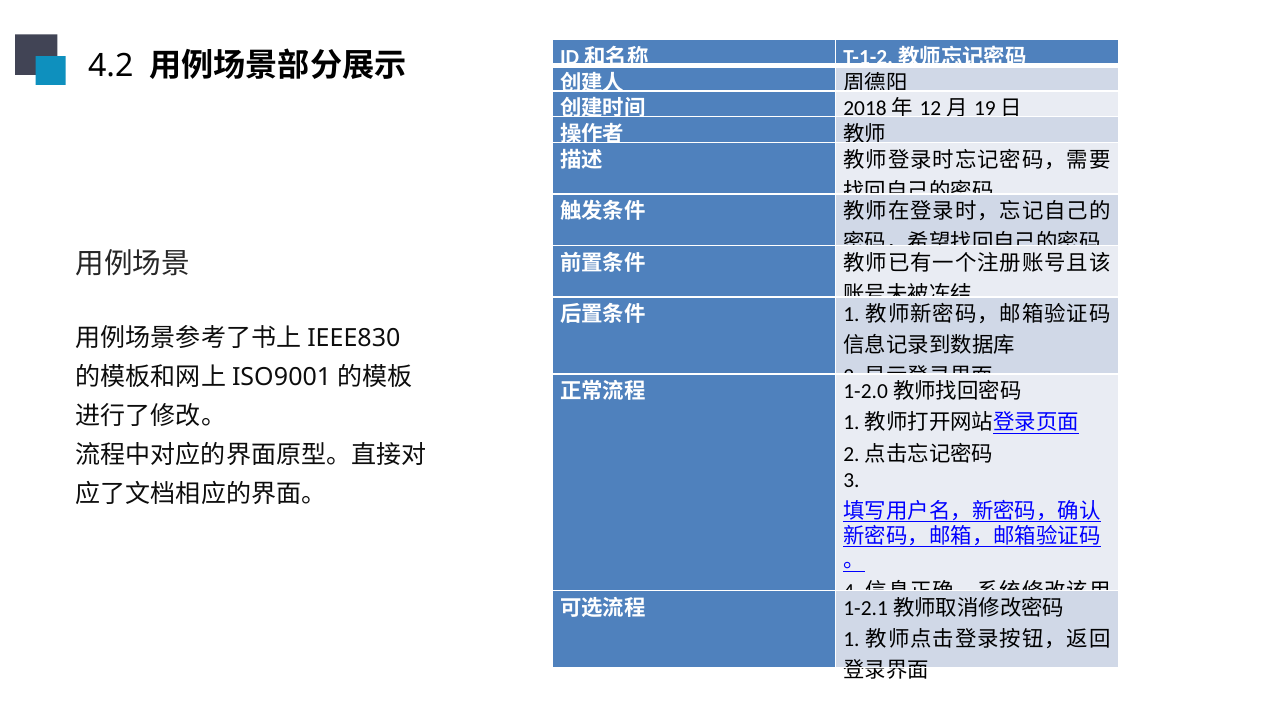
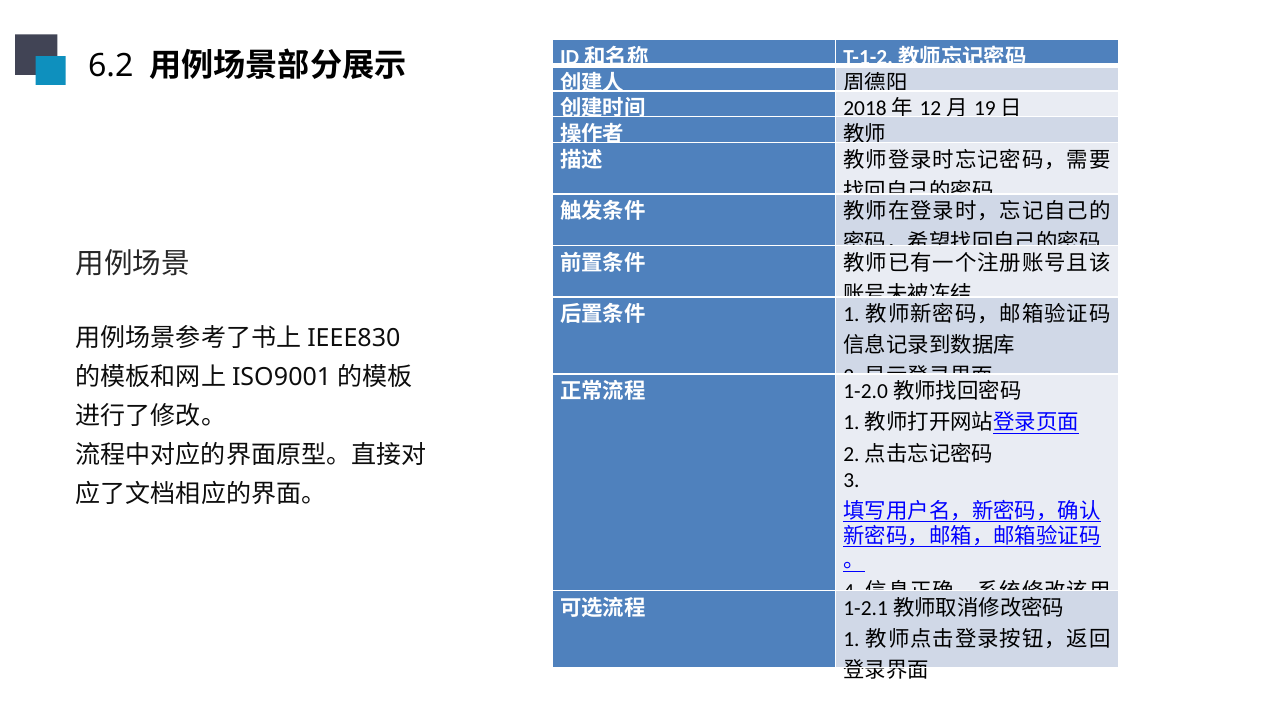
4.2: 4.2 -> 6.2
